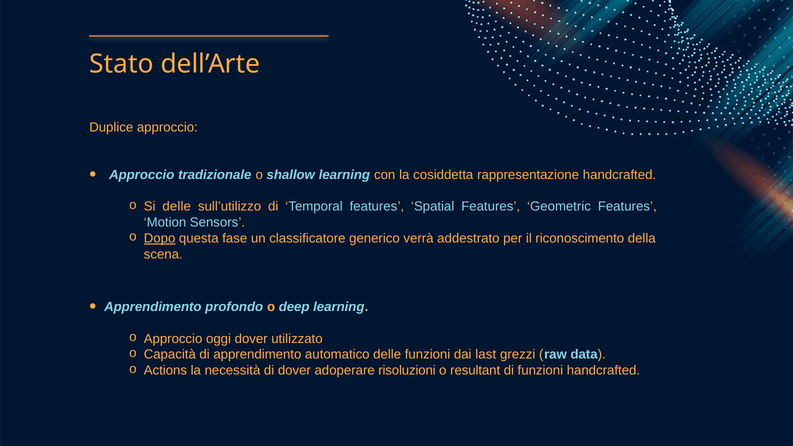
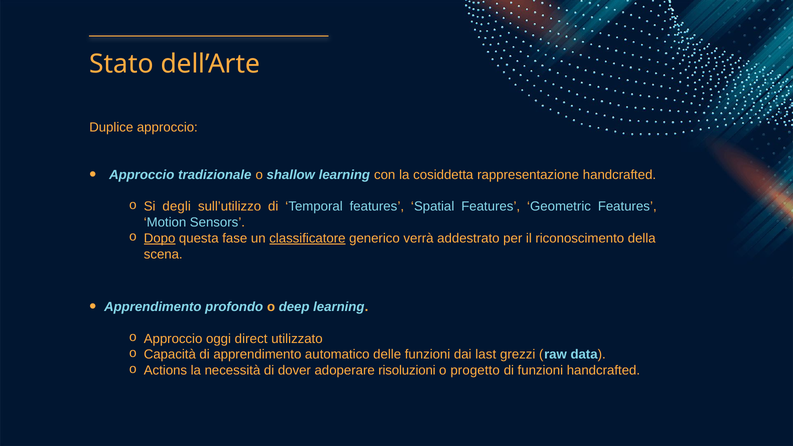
Si delle: delle -> degli
classificatore underline: none -> present
oggi dover: dover -> direct
resultant: resultant -> progetto
